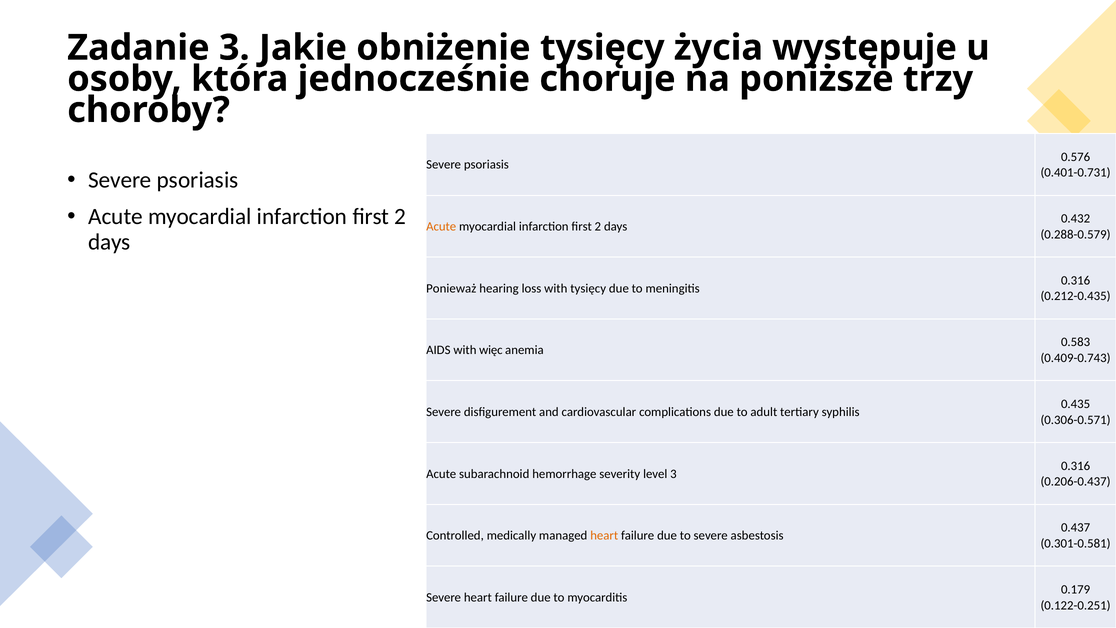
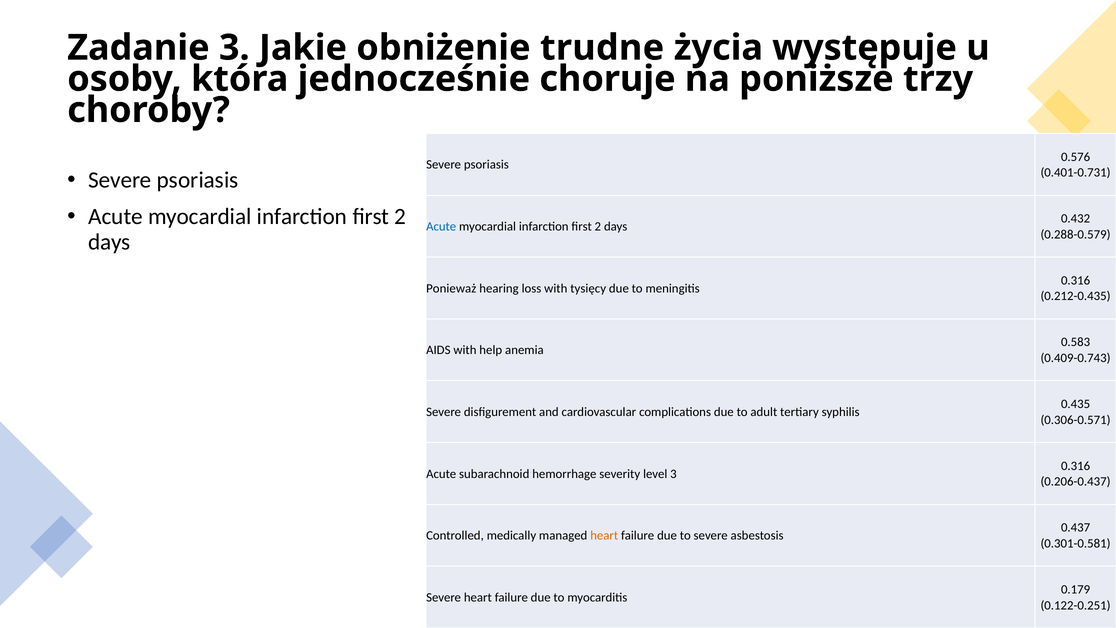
obniżenie tysięcy: tysięcy -> trudne
Acute at (441, 226) colour: orange -> blue
więc: więc -> help
